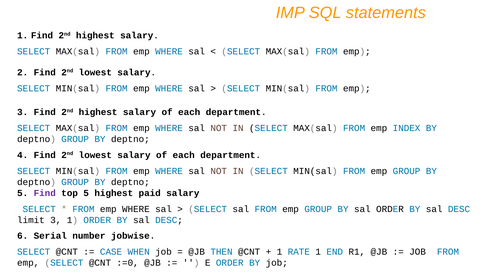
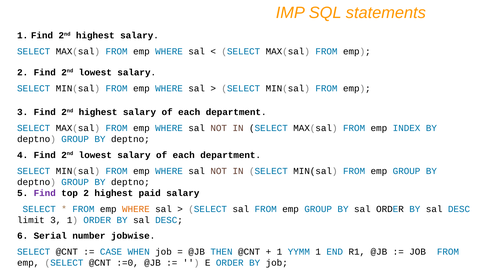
top 5: 5 -> 2
WHERE at (136, 209) colour: black -> orange
RATE: RATE -> YYMM
